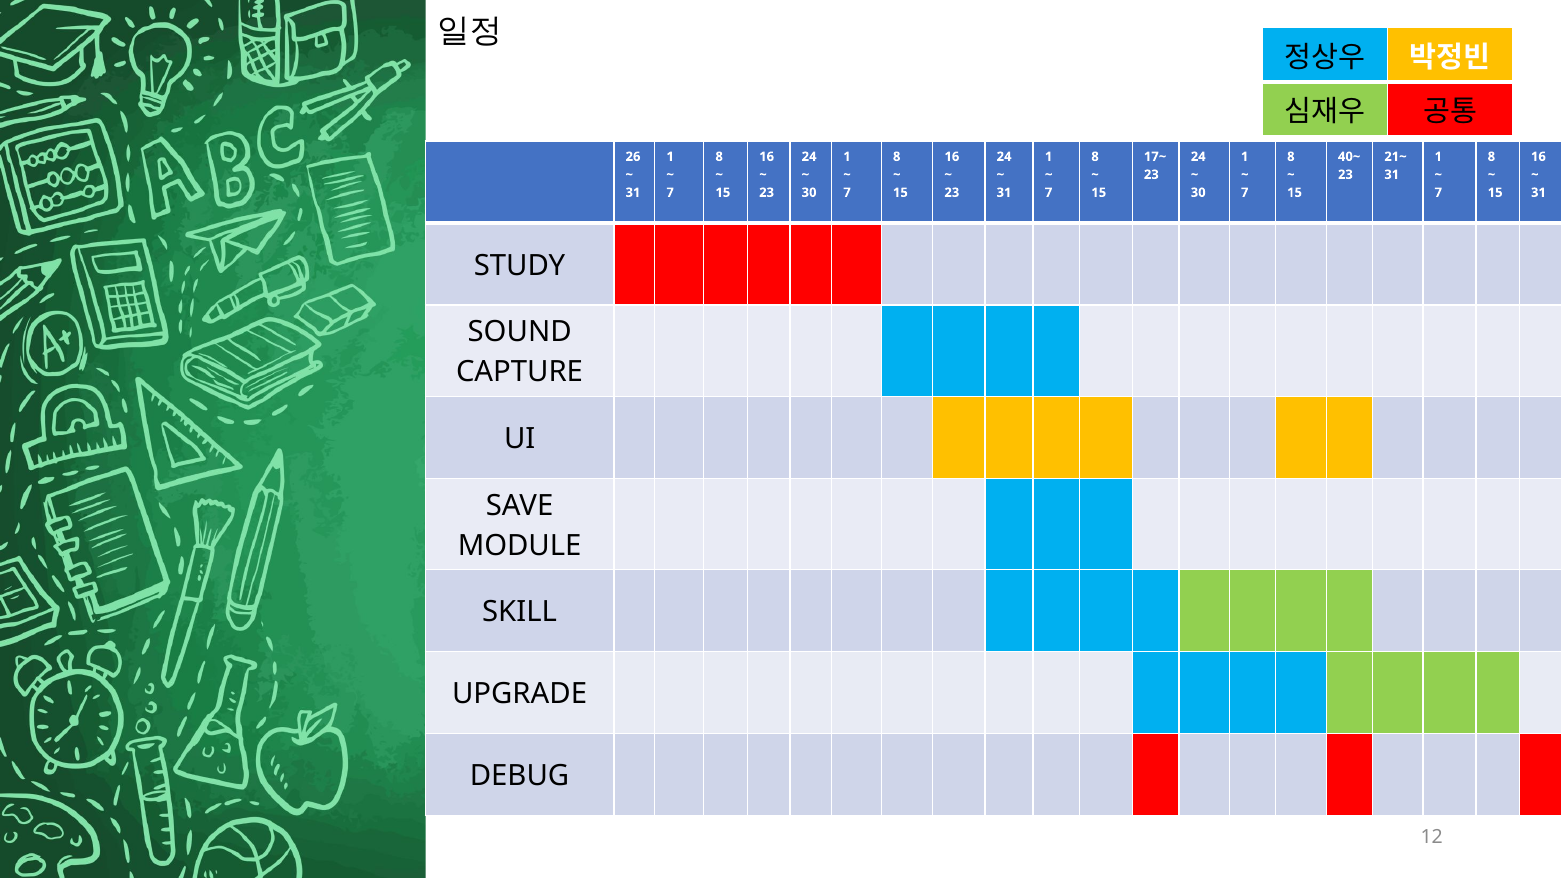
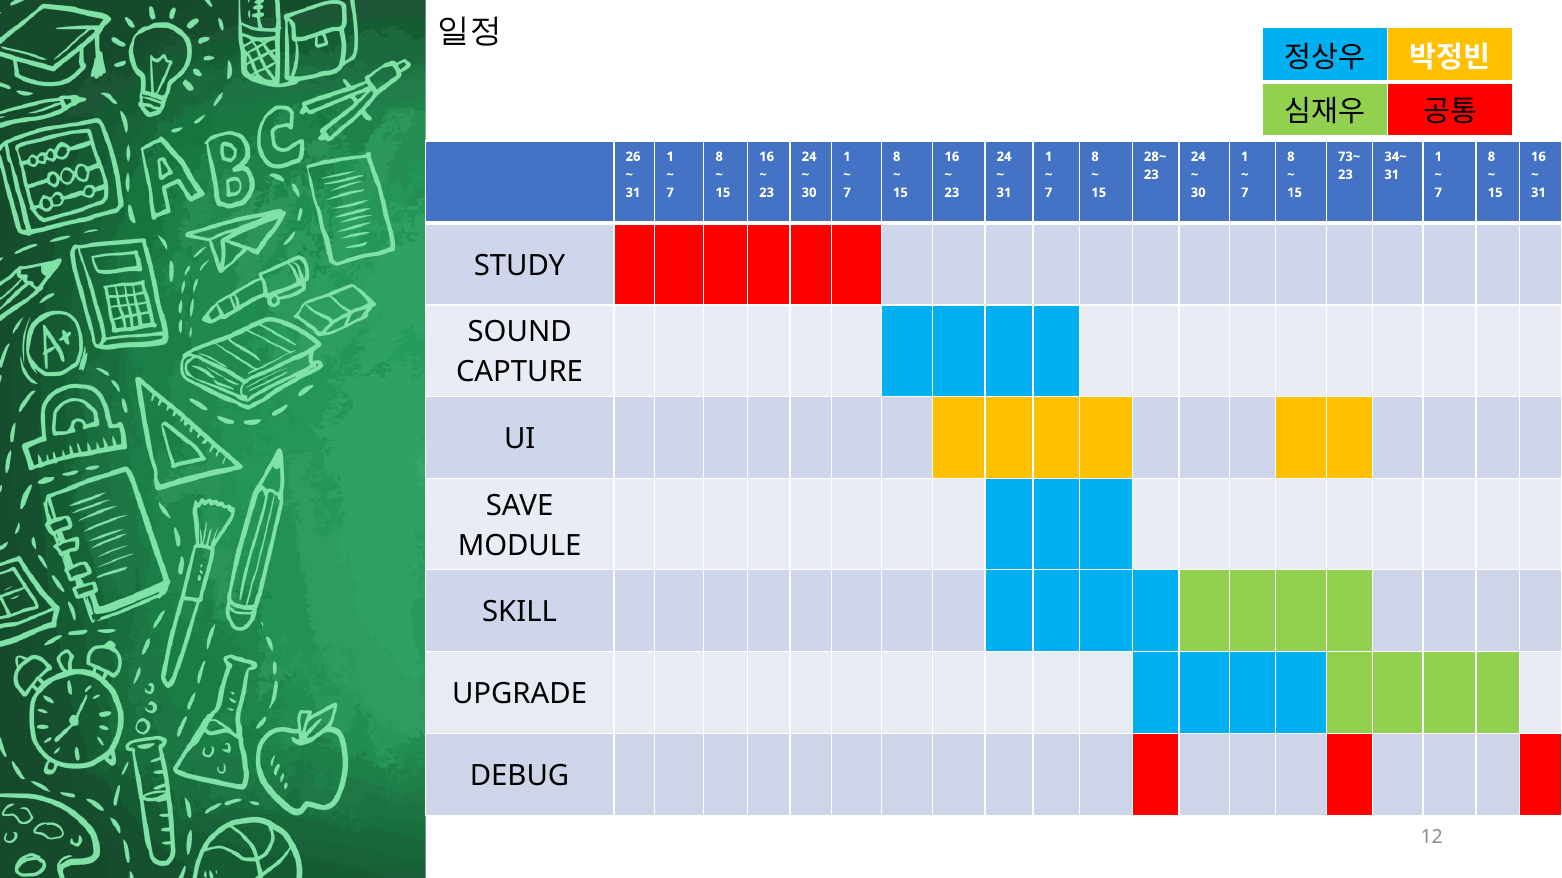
17~: 17~ -> 28~
40~: 40~ -> 73~
21~: 21~ -> 34~
